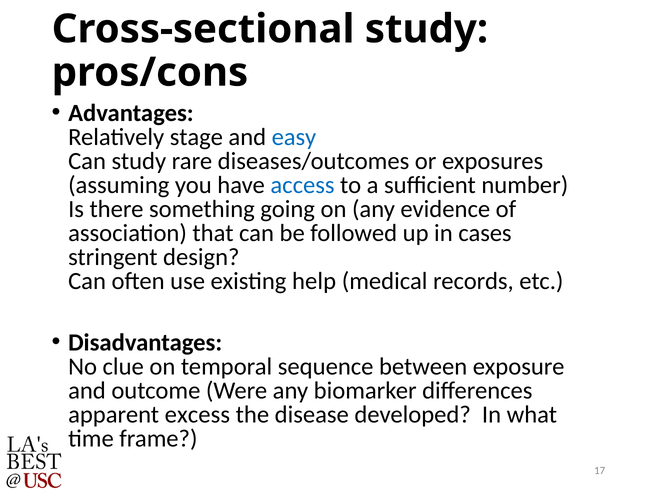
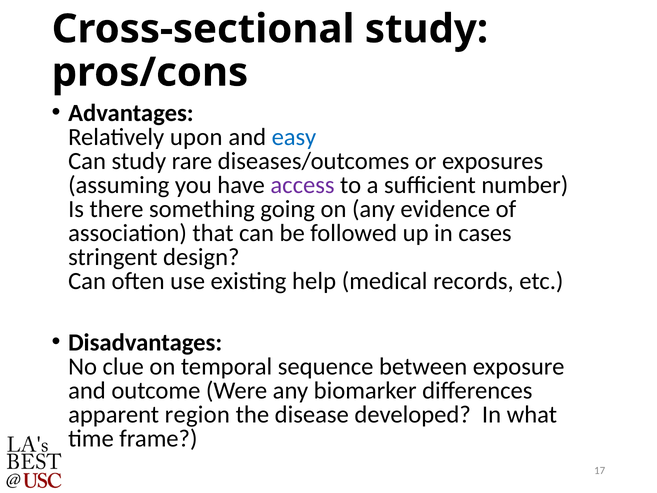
stage: stage -> upon
access colour: blue -> purple
excess: excess -> region
